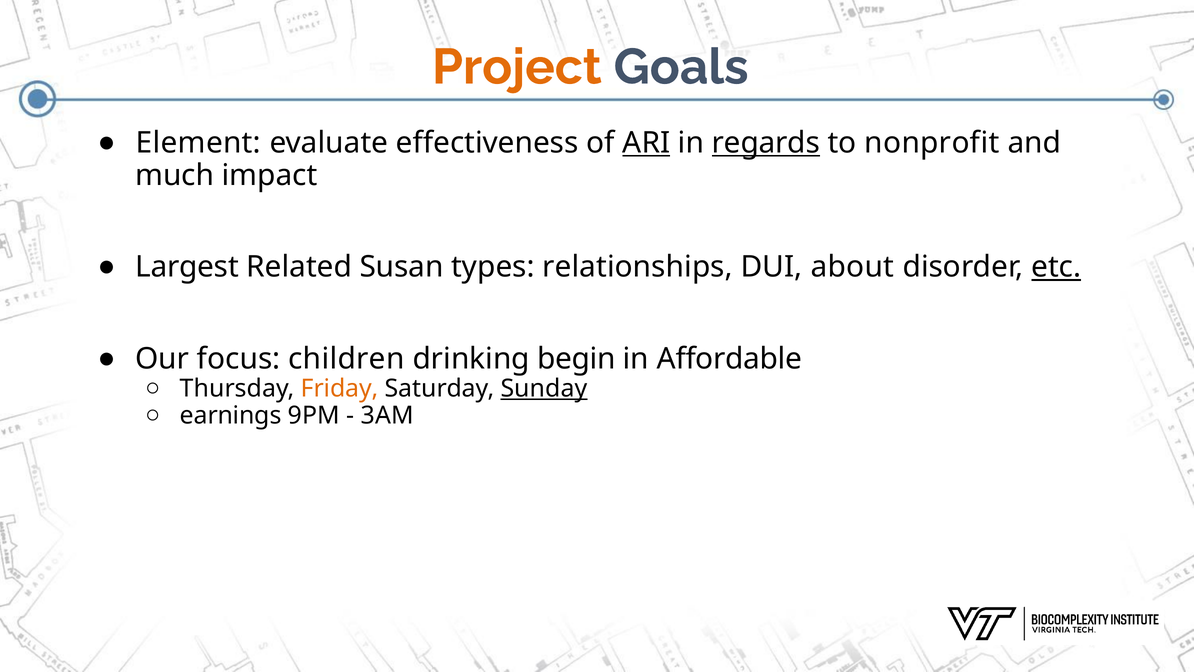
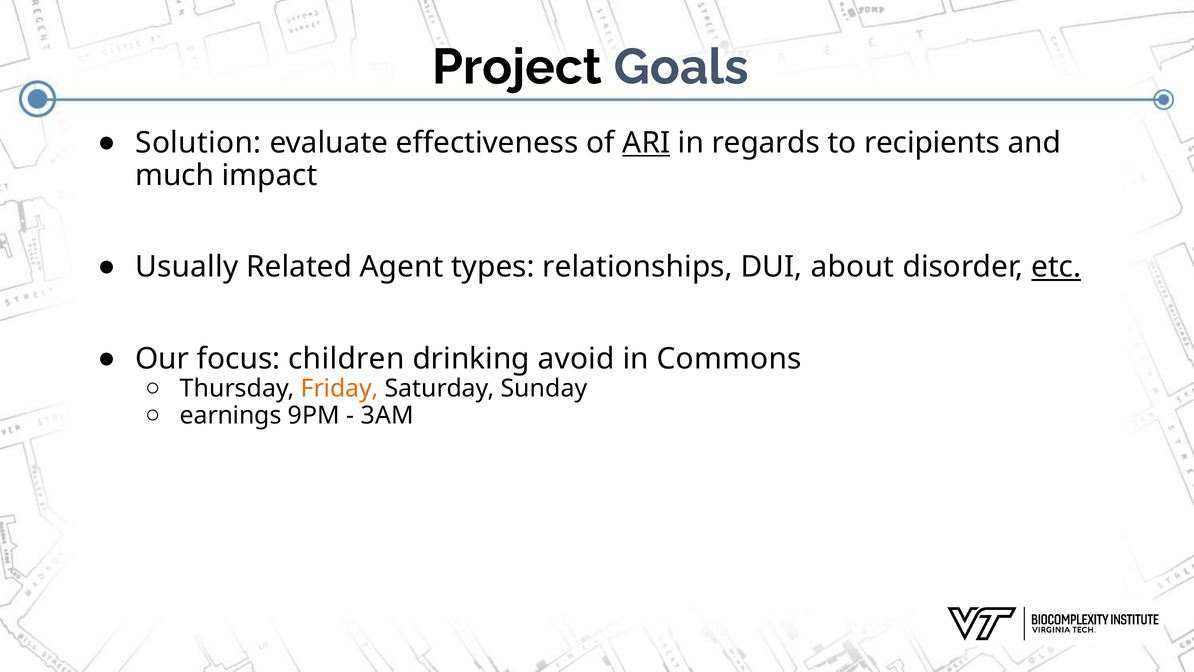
Project colour: orange -> black
Element: Element -> Solution
regards underline: present -> none
nonprofit: nonprofit -> recipients
Largest: Largest -> Usually
Susan: Susan -> Agent
begin: begin -> avoid
Affordable: Affordable -> Commons
Sunday underline: present -> none
